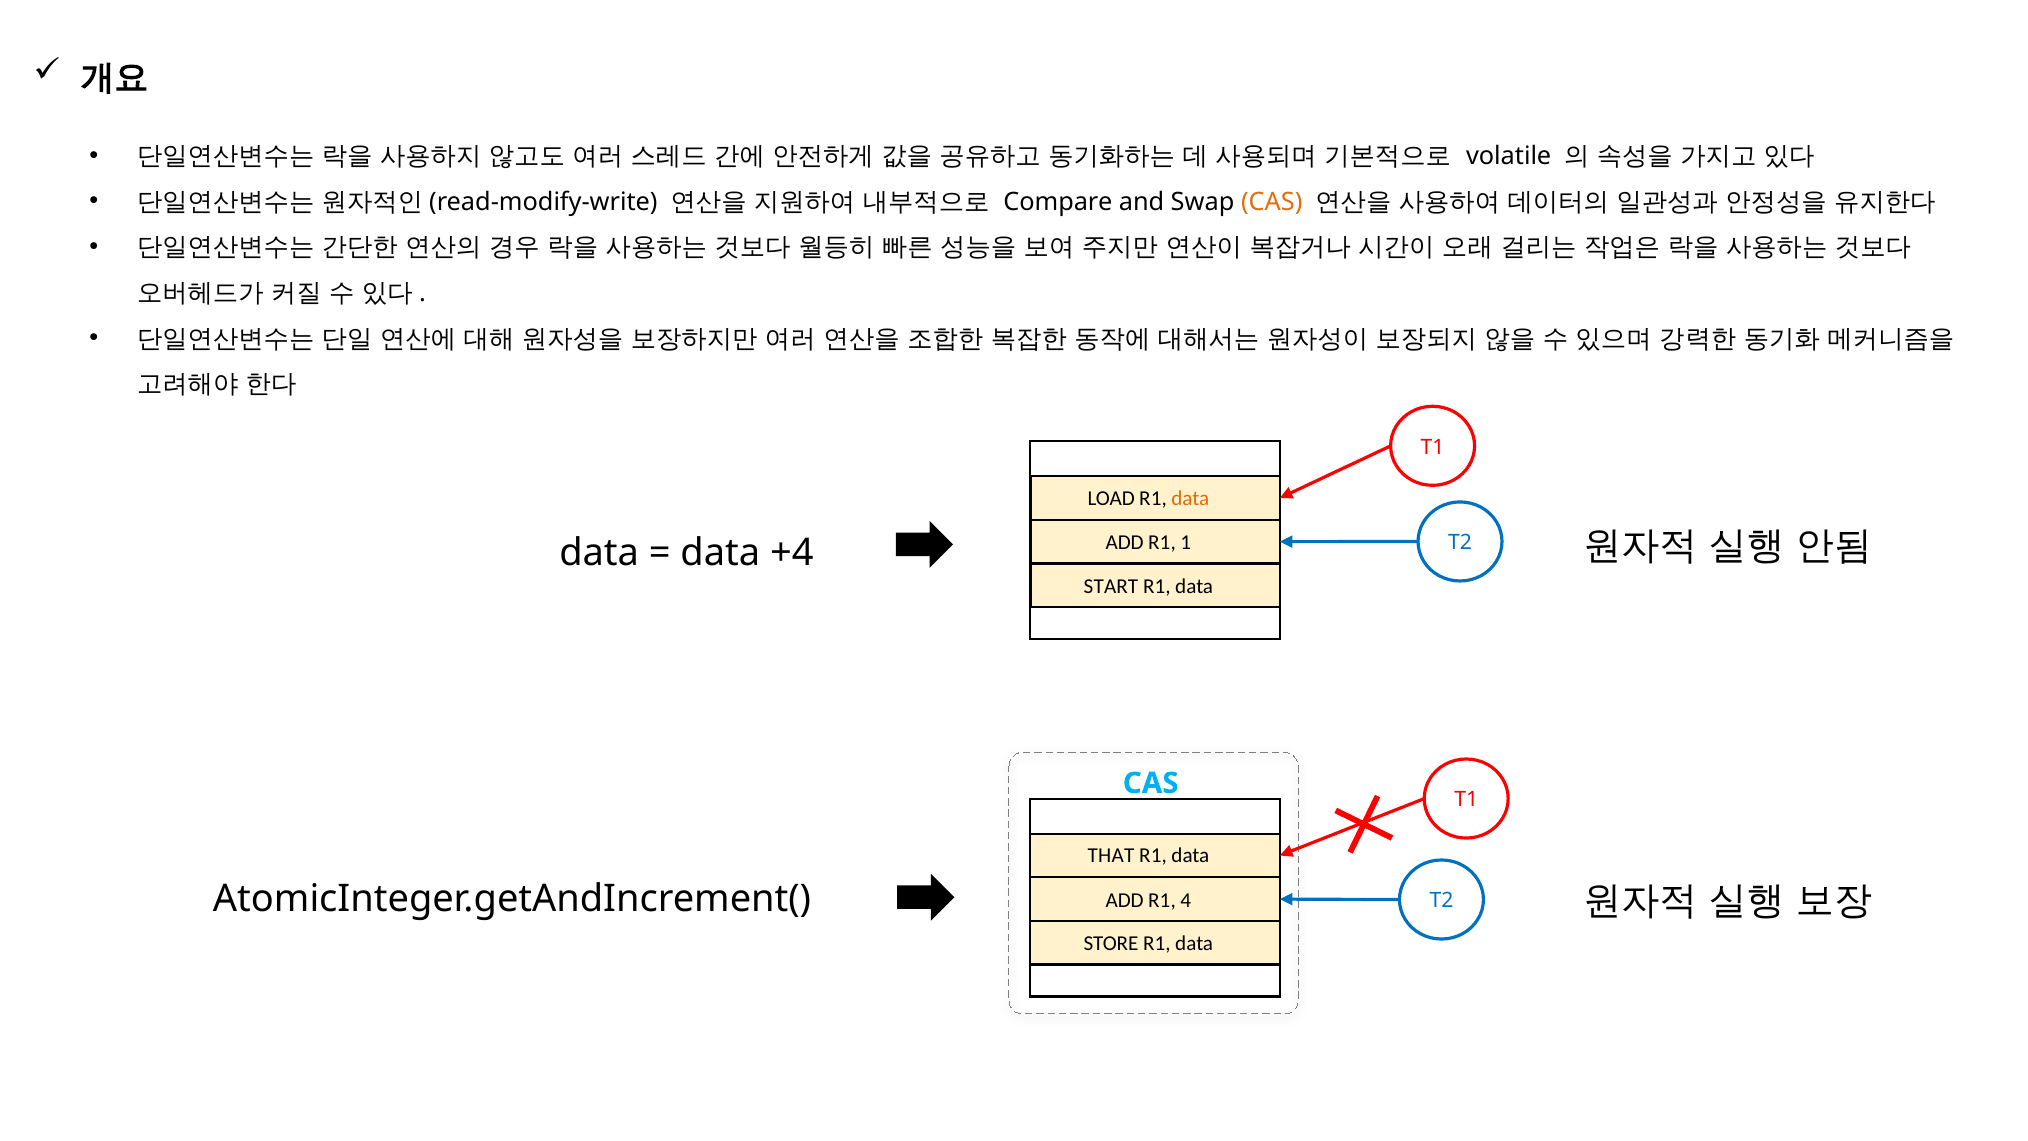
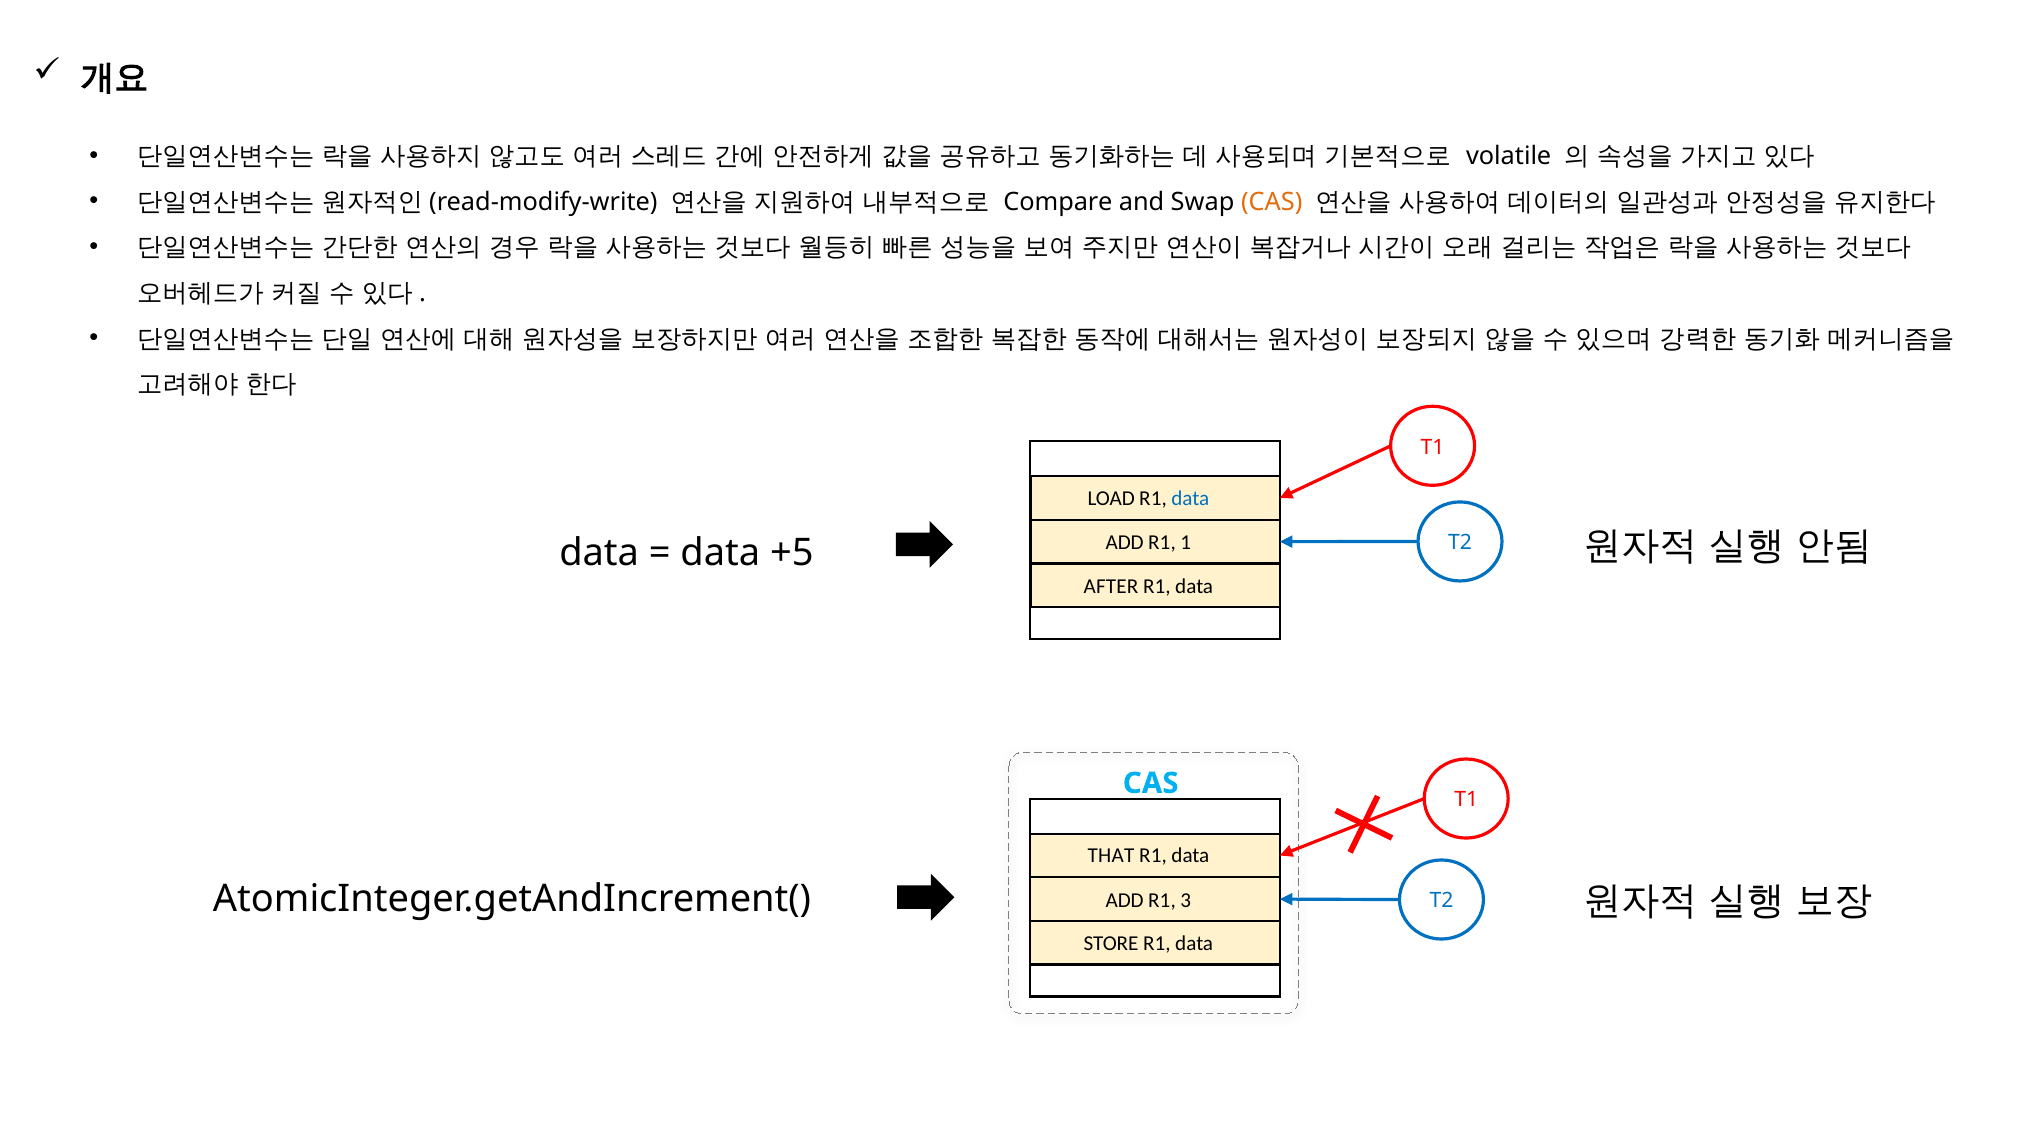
data at (1190, 498) colour: orange -> blue
+4: +4 -> +5
START: START -> AFTER
4: 4 -> 3
